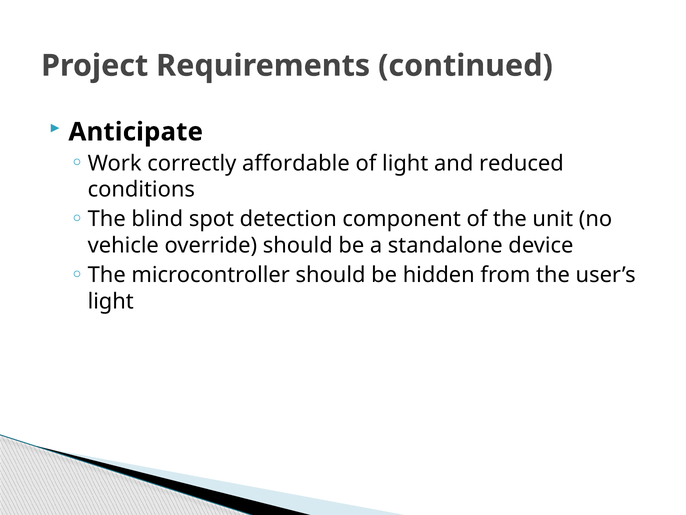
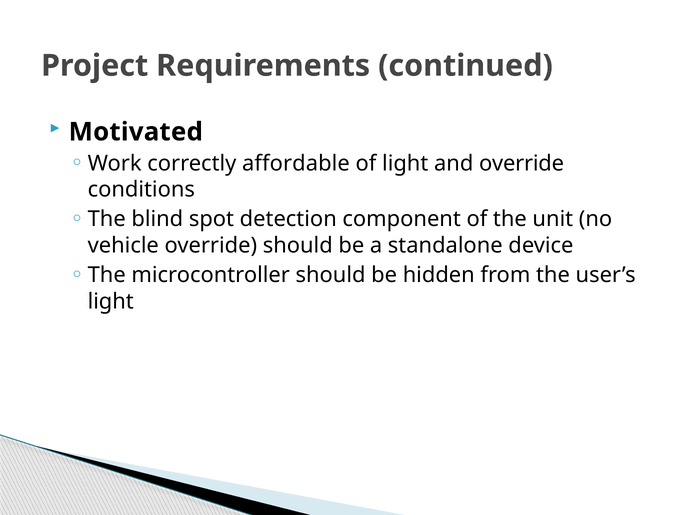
Anticipate: Anticipate -> Motivated
and reduced: reduced -> override
